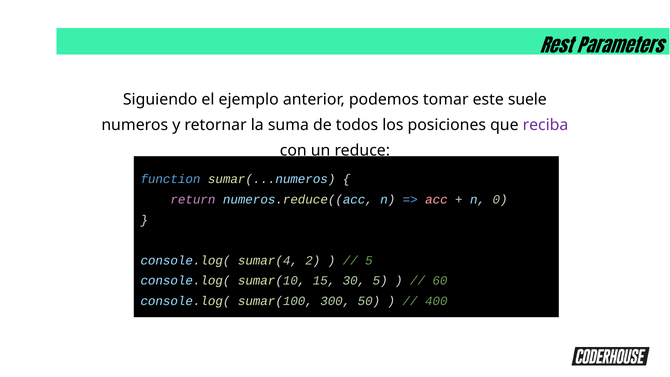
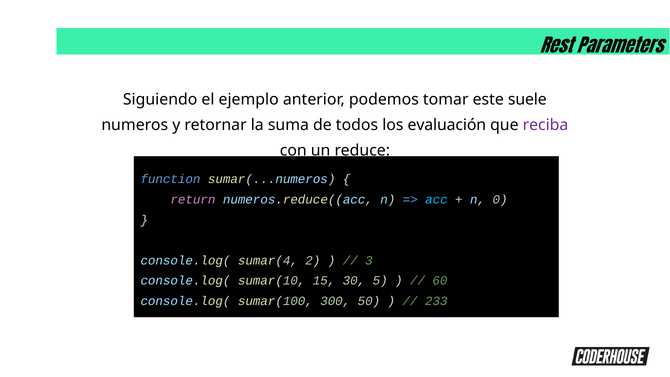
posiciones: posiciones -> evaluación
acc colour: pink -> light blue
5 at (369, 260): 5 -> 3
400: 400 -> 233
